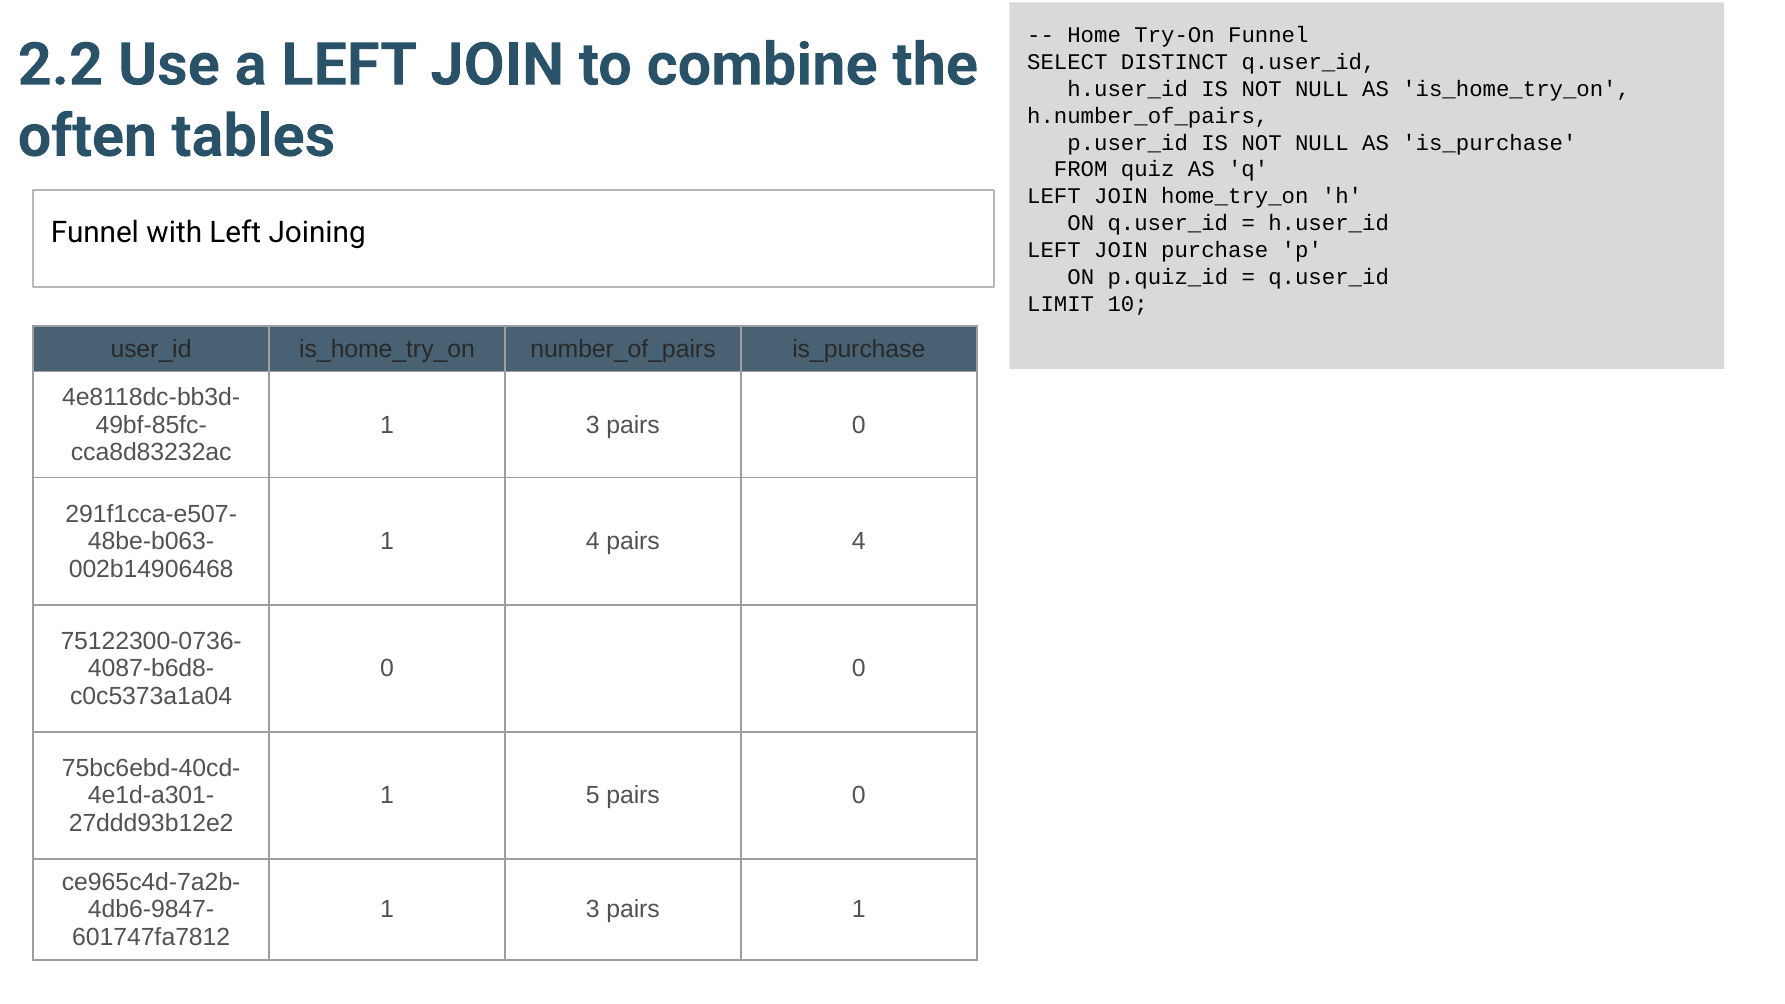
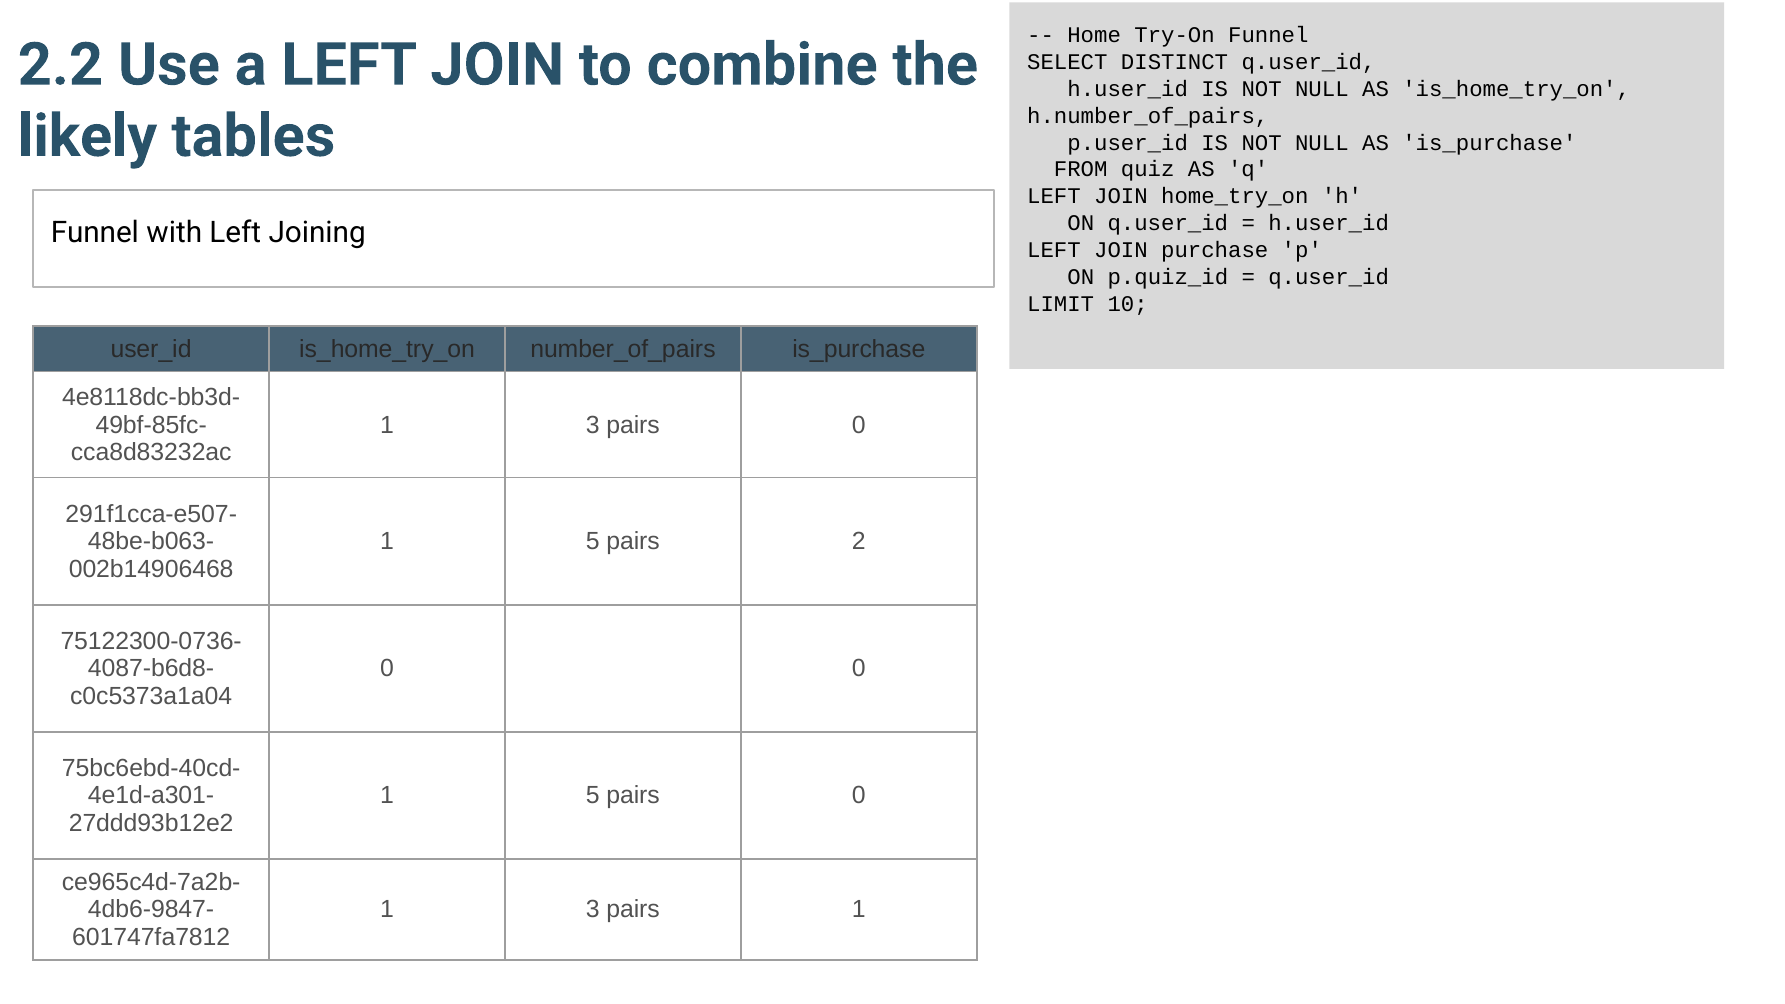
often: often -> likely
4 at (593, 542): 4 -> 5
pairs 4: 4 -> 2
